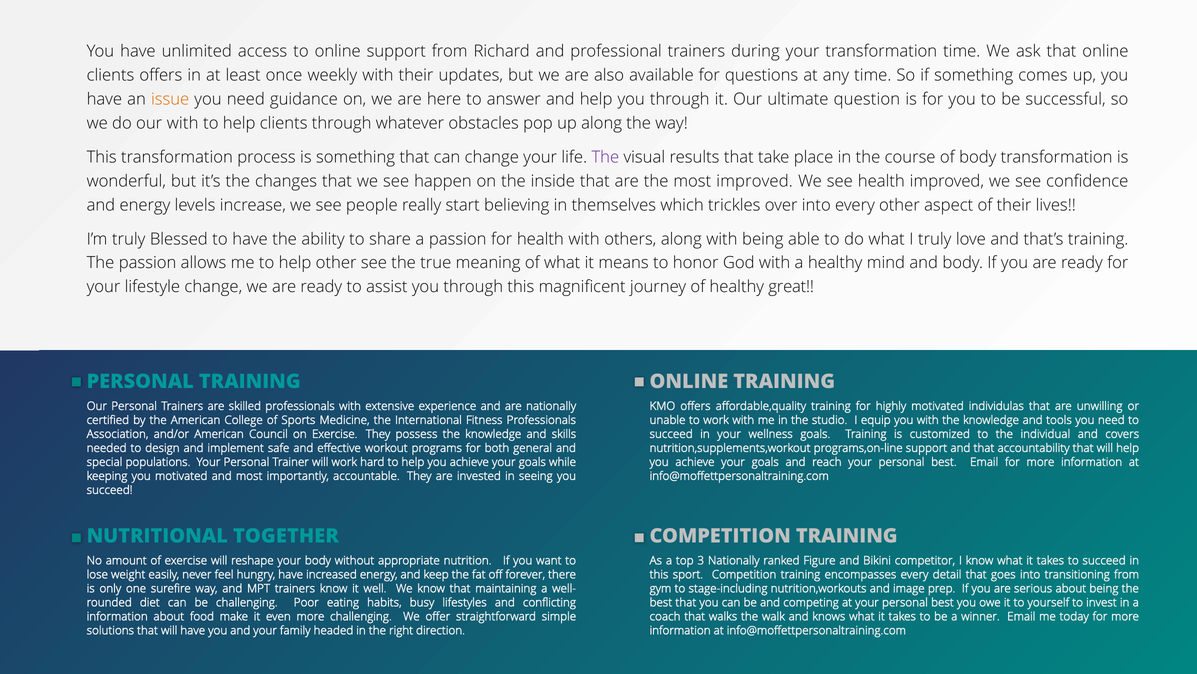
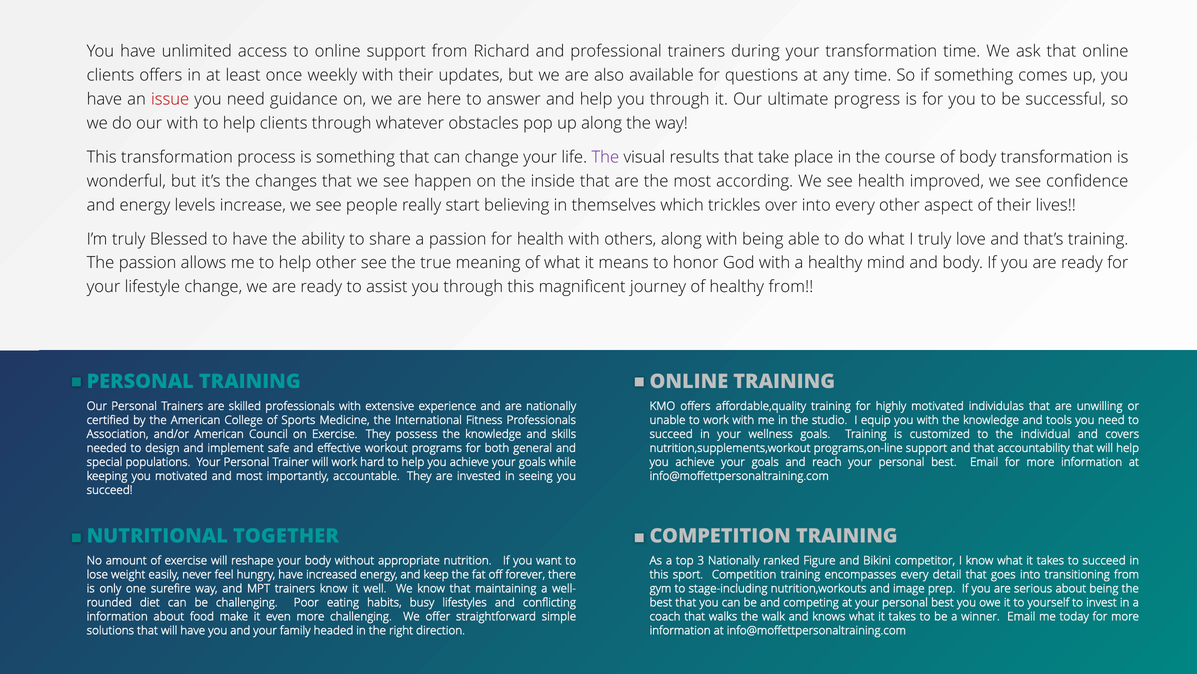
issue colour: orange -> red
question: question -> progress
most improved: improved -> according
healthy great: great -> from
